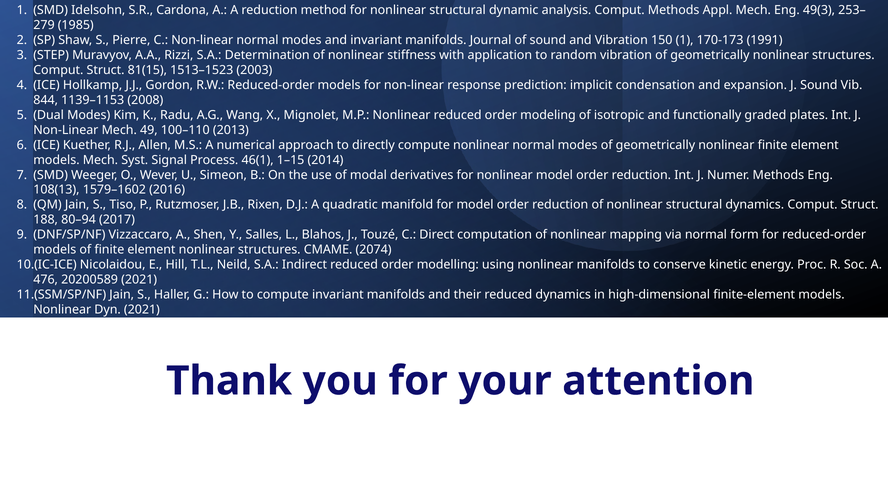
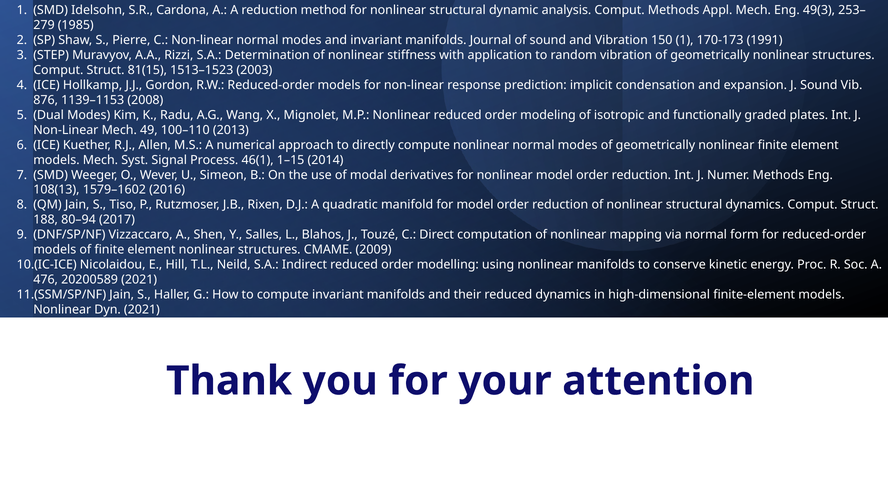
844: 844 -> 876
2074: 2074 -> 2009
